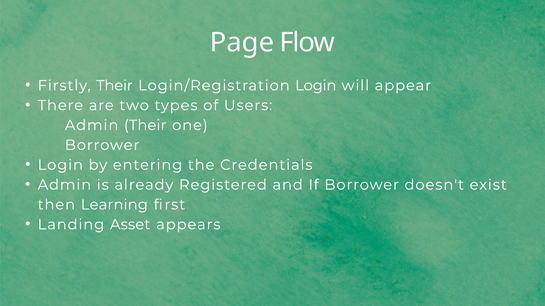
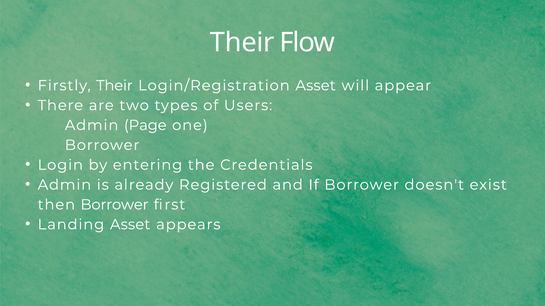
Page at (242, 42): Page -> Their
Login/Registration Login: Login -> Asset
Admin Their: Their -> Page
then Learning: Learning -> Borrower
